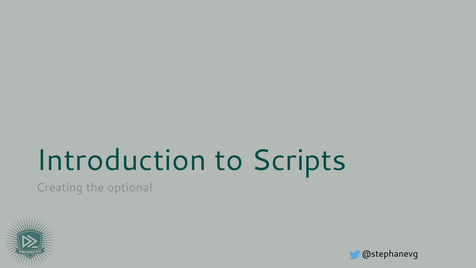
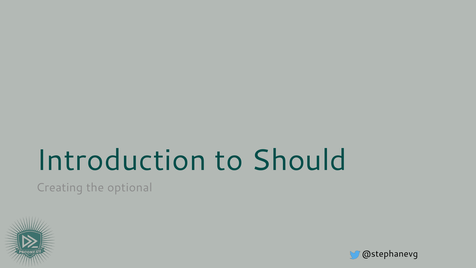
Scripts: Scripts -> Should
